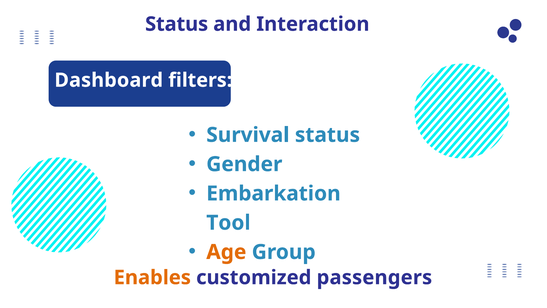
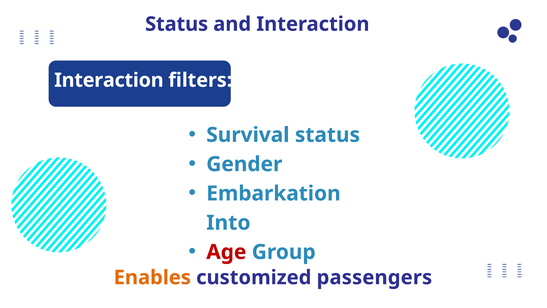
Dashboard at (109, 80): Dashboard -> Interaction
Tool: Tool -> Into
Age colour: orange -> red
